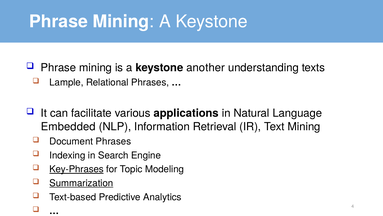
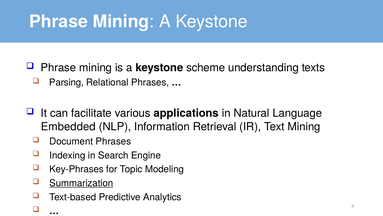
another: another -> scheme
Lample: Lample -> Parsing
Key-Phrases underline: present -> none
